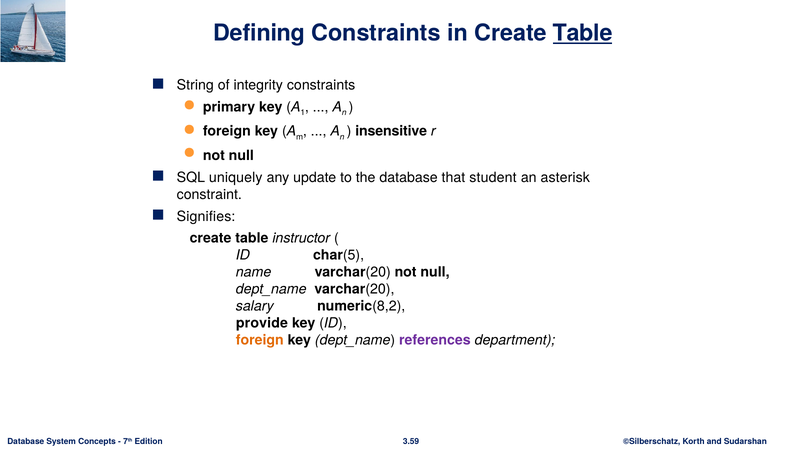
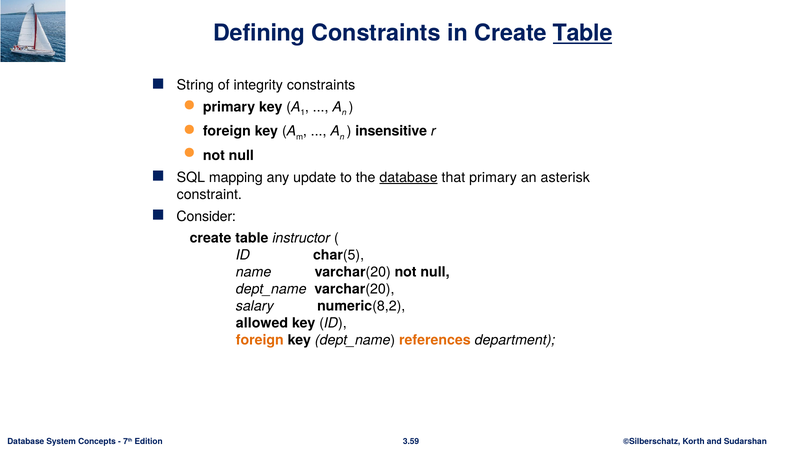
uniquely: uniquely -> mapping
database at (409, 178) underline: none -> present
that student: student -> primary
Signifies: Signifies -> Consider
provide: provide -> allowed
references colour: purple -> orange
